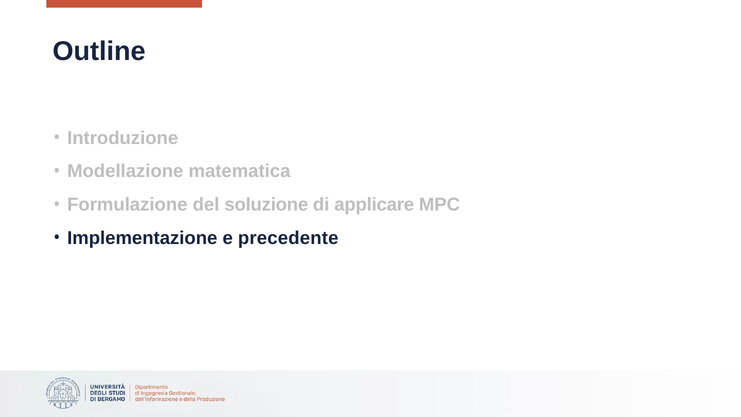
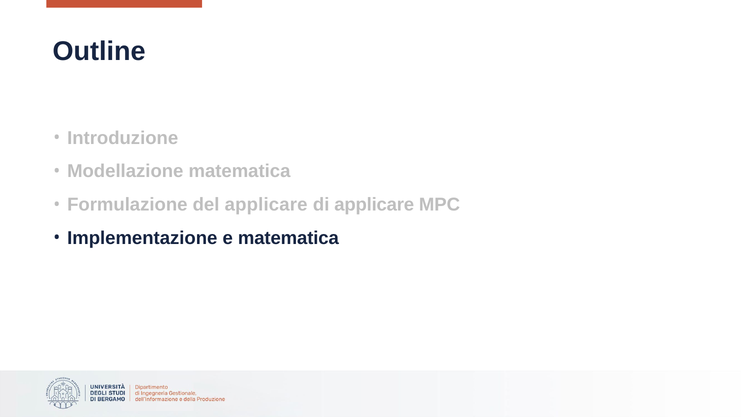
del soluzione: soluzione -> applicare
e precedente: precedente -> matematica
